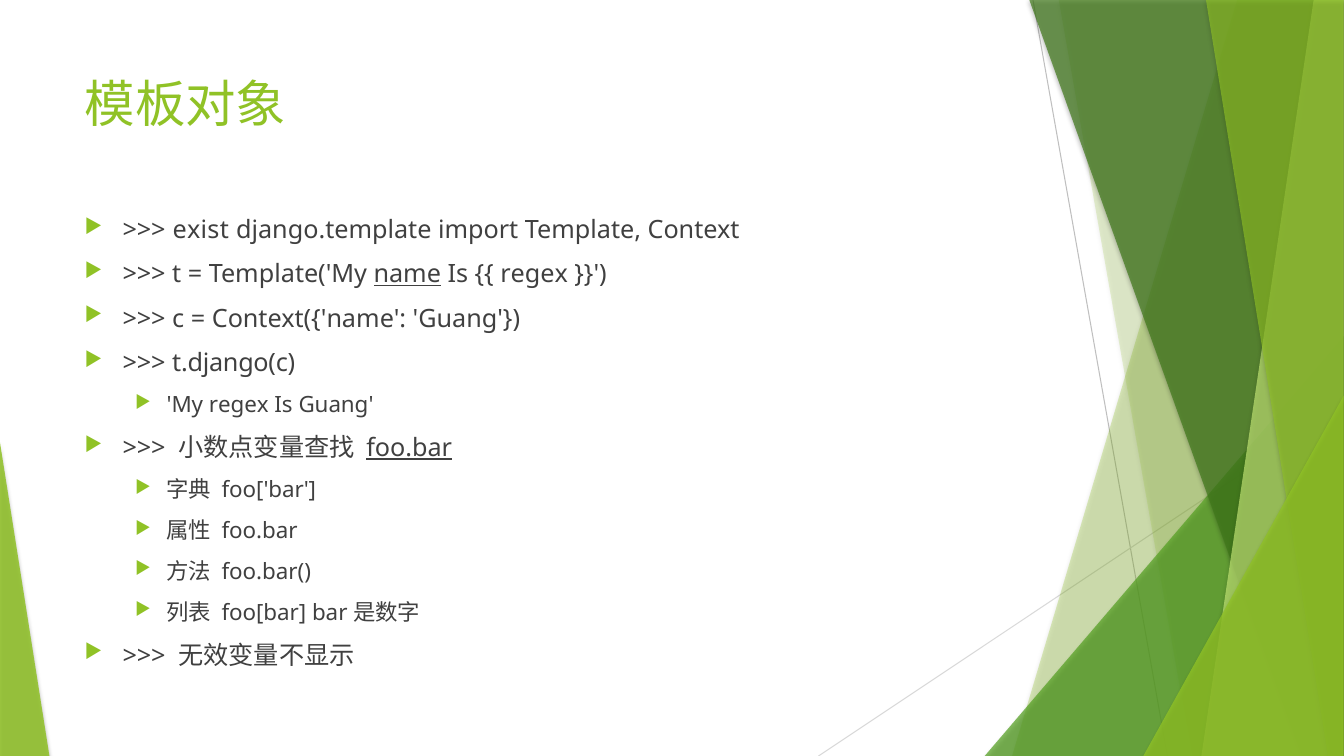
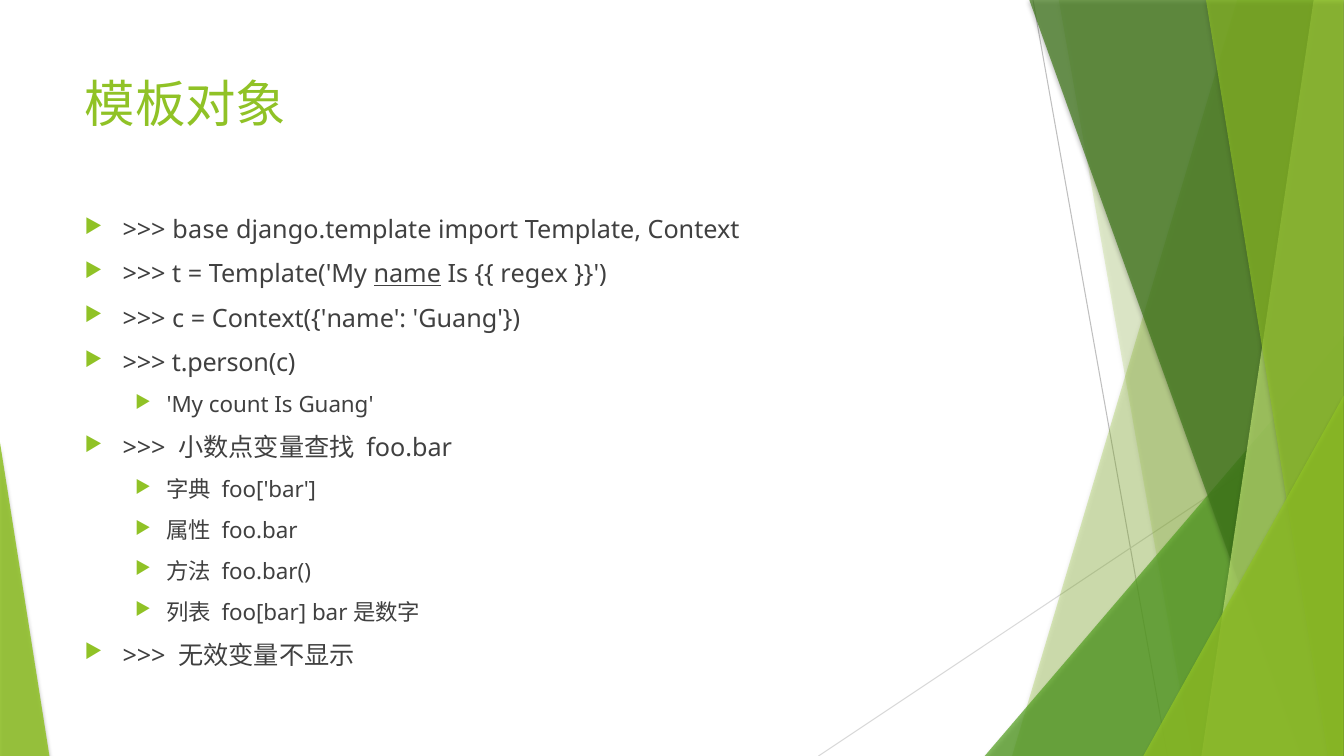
exist: exist -> base
t.django(c: t.django(c -> t.person(c
My regex: regex -> count
foo.bar at (409, 448) underline: present -> none
